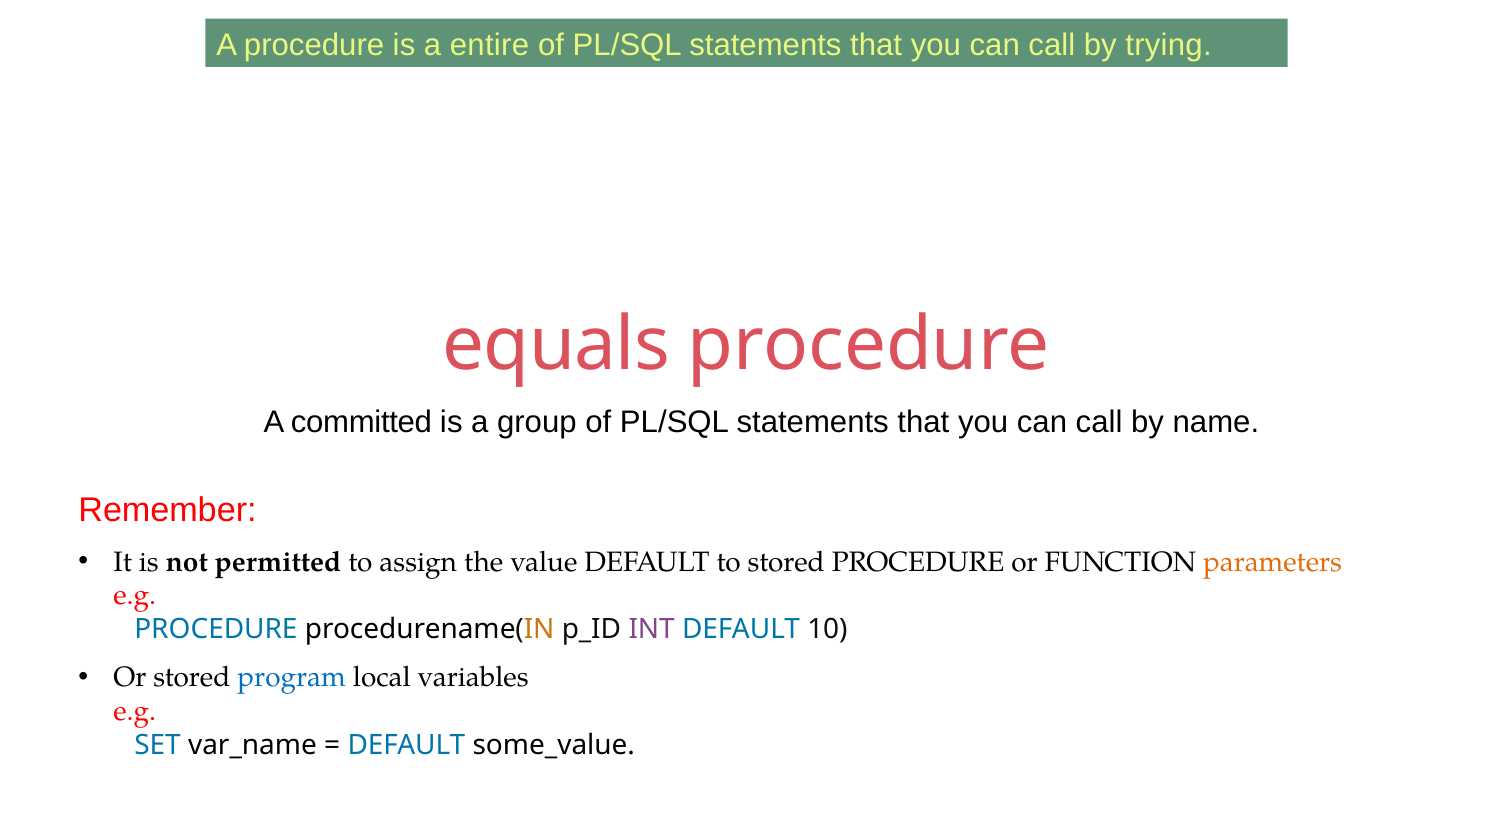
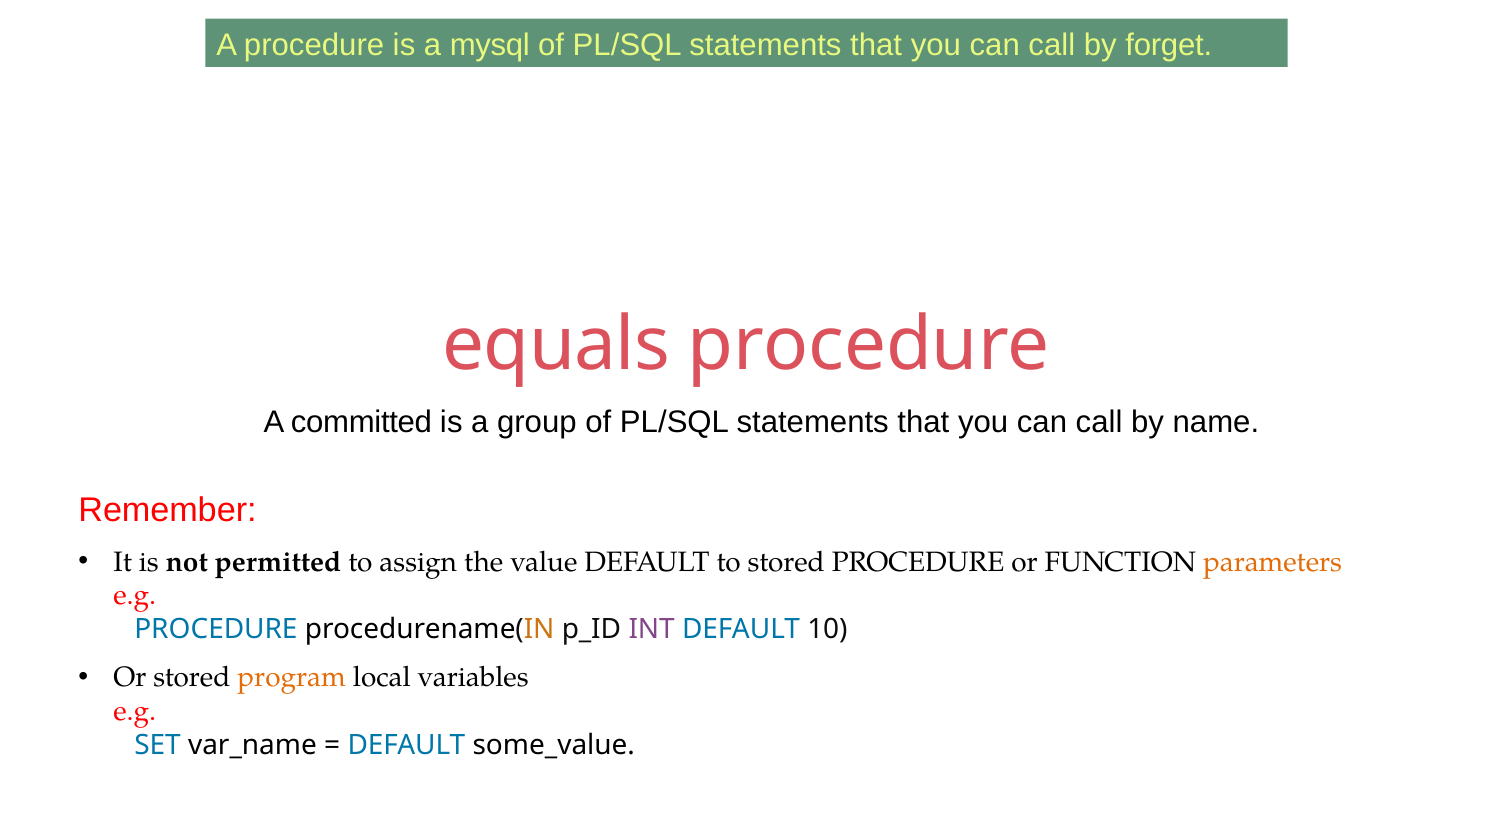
entire: entire -> mysql
trying: trying -> forget
program colour: blue -> orange
